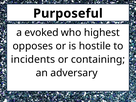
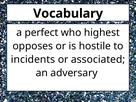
Purposeful: Purposeful -> Vocabulary
evoked: evoked -> perfect
containing: containing -> associated
